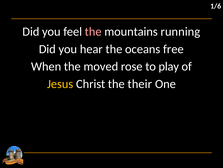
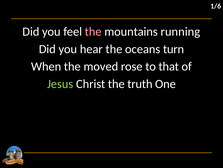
free: free -> turn
play: play -> that
Jesus colour: yellow -> light green
their: their -> truth
